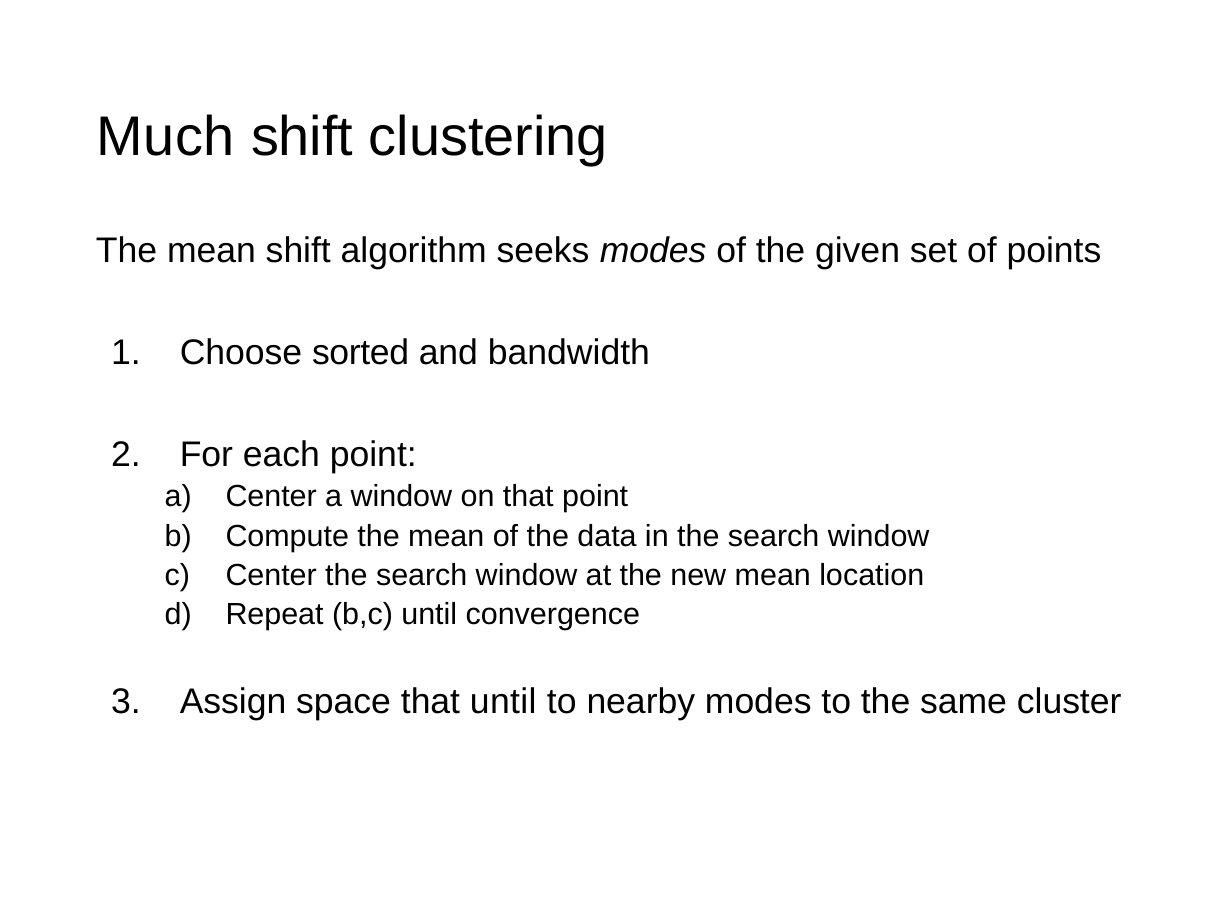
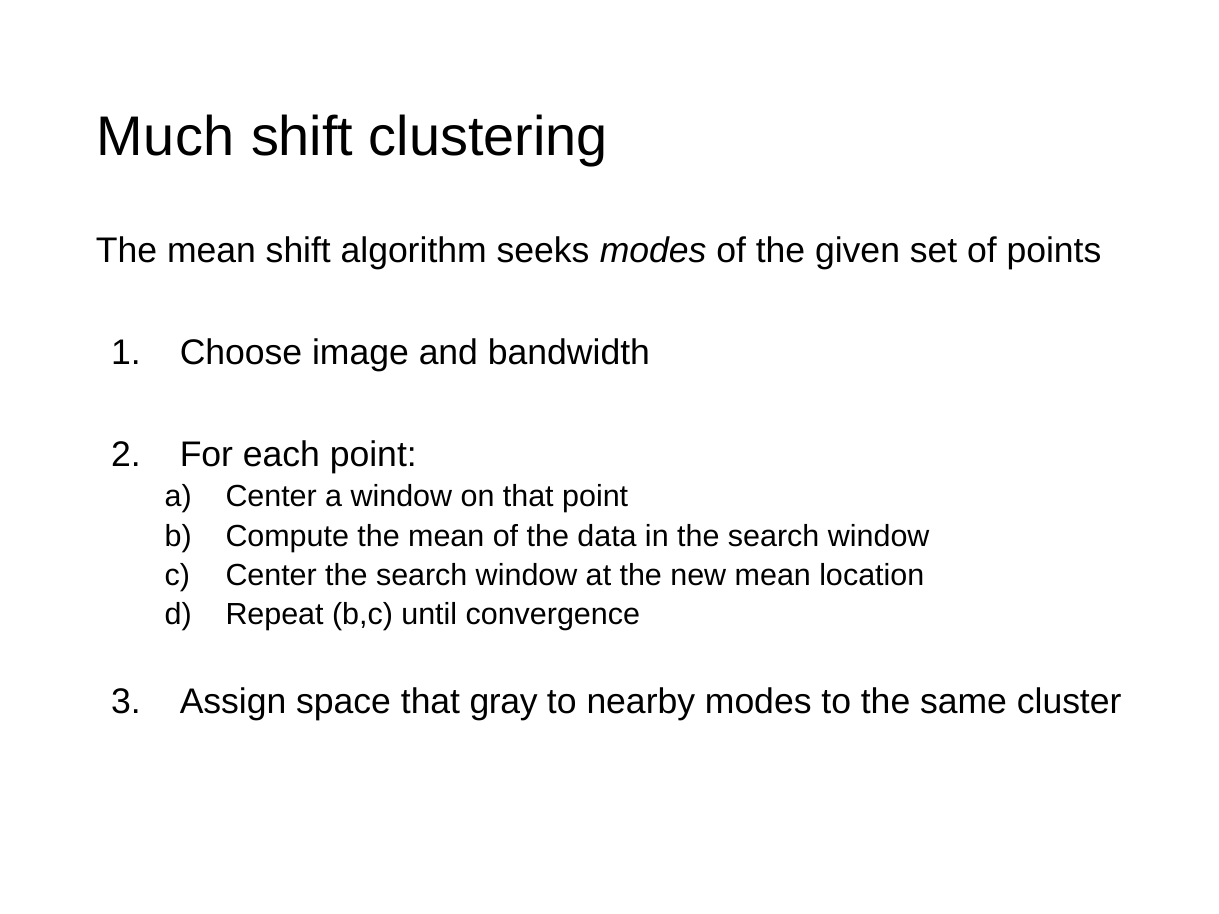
sorted: sorted -> image
that until: until -> gray
